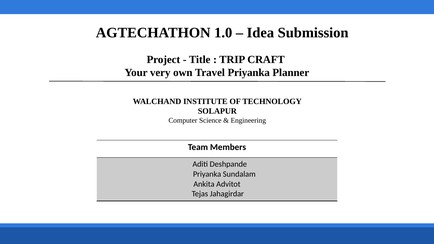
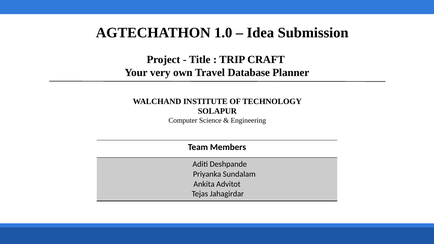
Travel Priyanka: Priyanka -> Database
